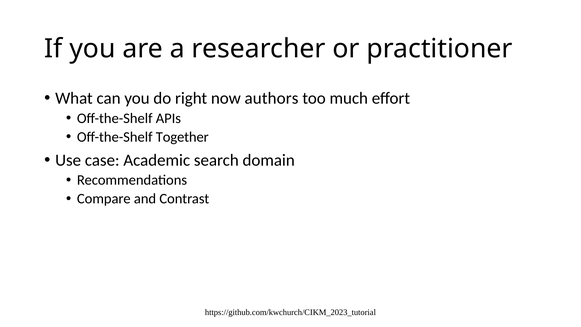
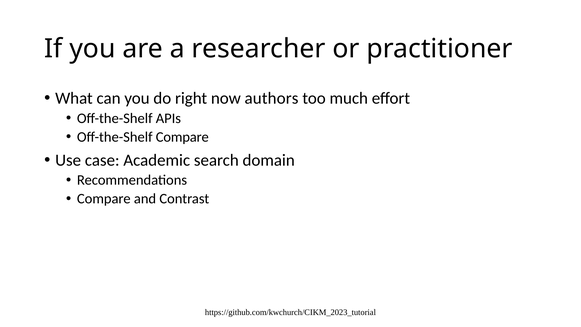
Off-the-Shelf Together: Together -> Compare
